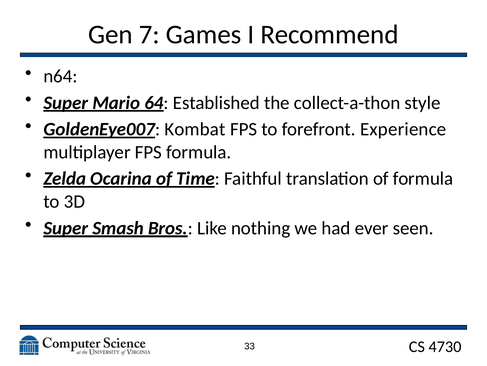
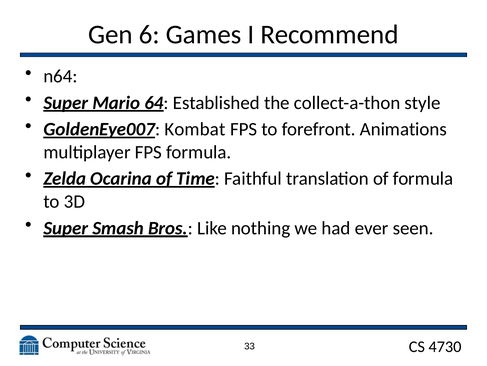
7: 7 -> 6
Experience: Experience -> Animations
